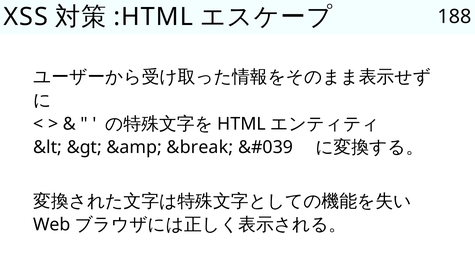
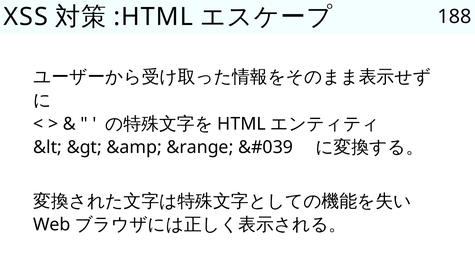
&break: &break -> &range
